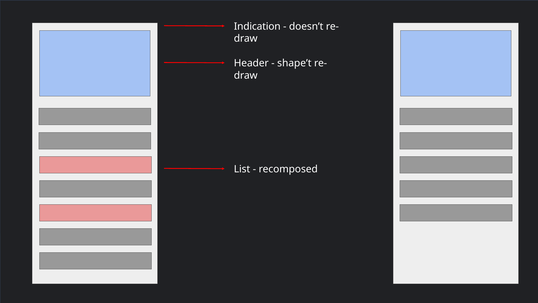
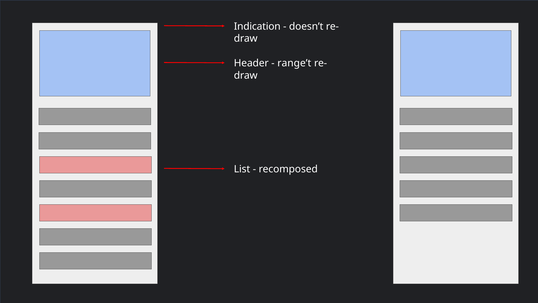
shape’t: shape’t -> range’t
